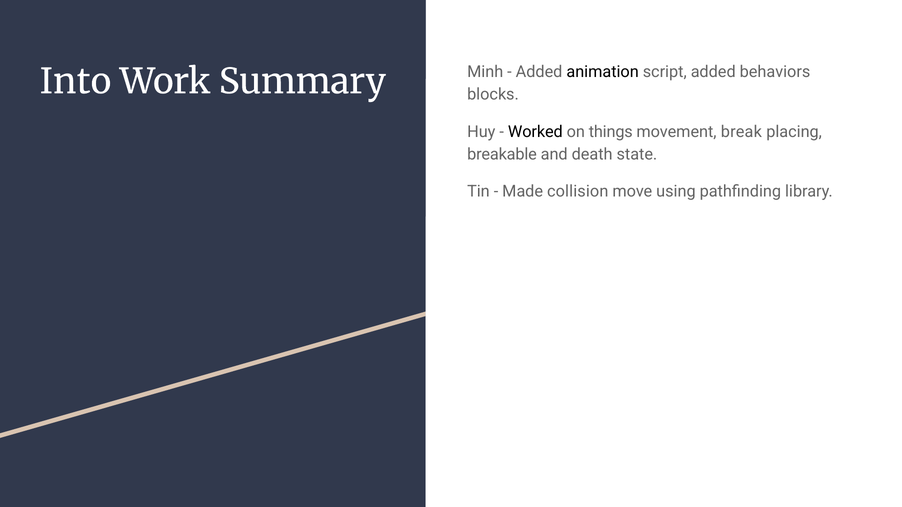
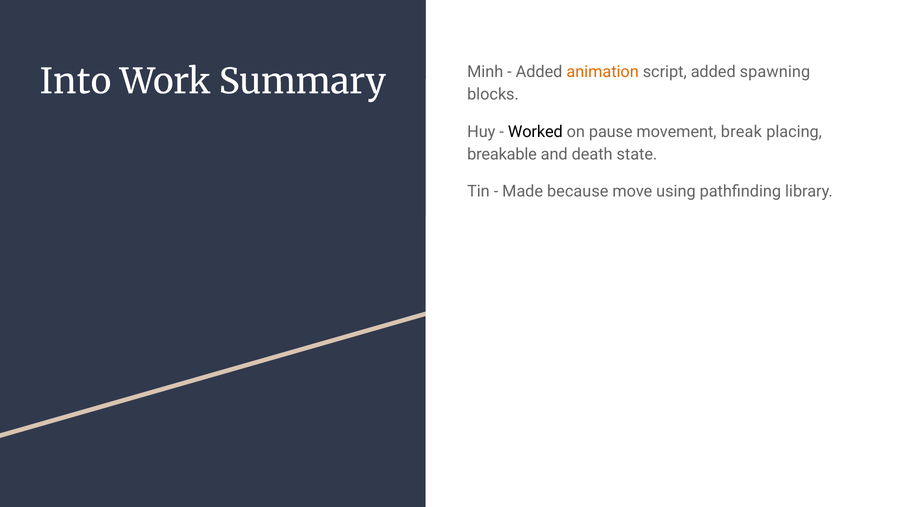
animation colour: black -> orange
behaviors: behaviors -> spawning
things: things -> pause
collision: collision -> because
